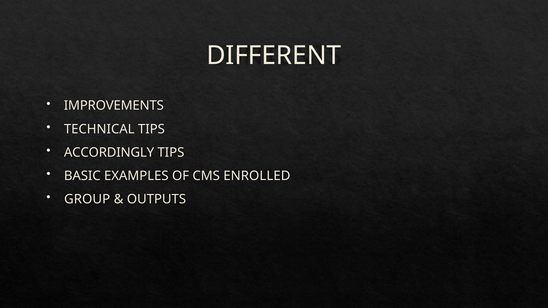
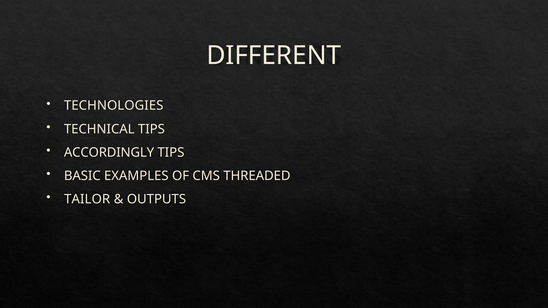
IMPROVEMENTS: IMPROVEMENTS -> TECHNOLOGIES
ENROLLED: ENROLLED -> THREADED
GROUP: GROUP -> TAILOR
